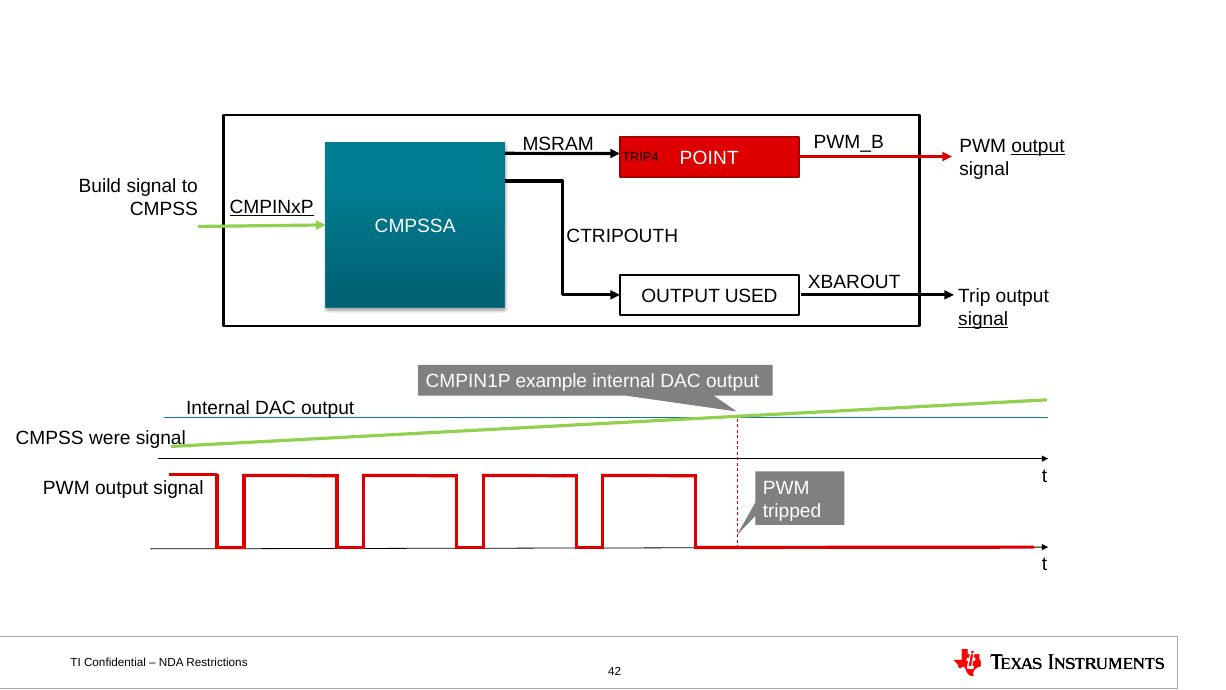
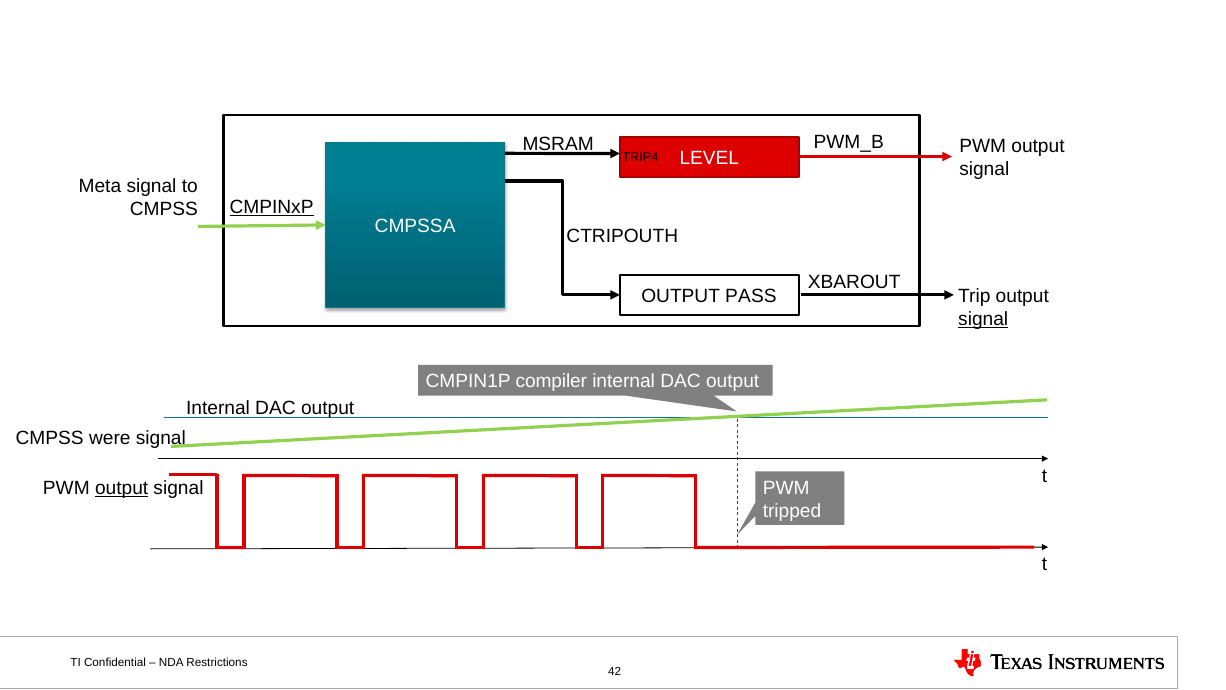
output at (1038, 146) underline: present -> none
POINT: POINT -> LEVEL
Build: Build -> Meta
USED: USED -> PASS
example: example -> compiler
output at (122, 488) underline: none -> present
